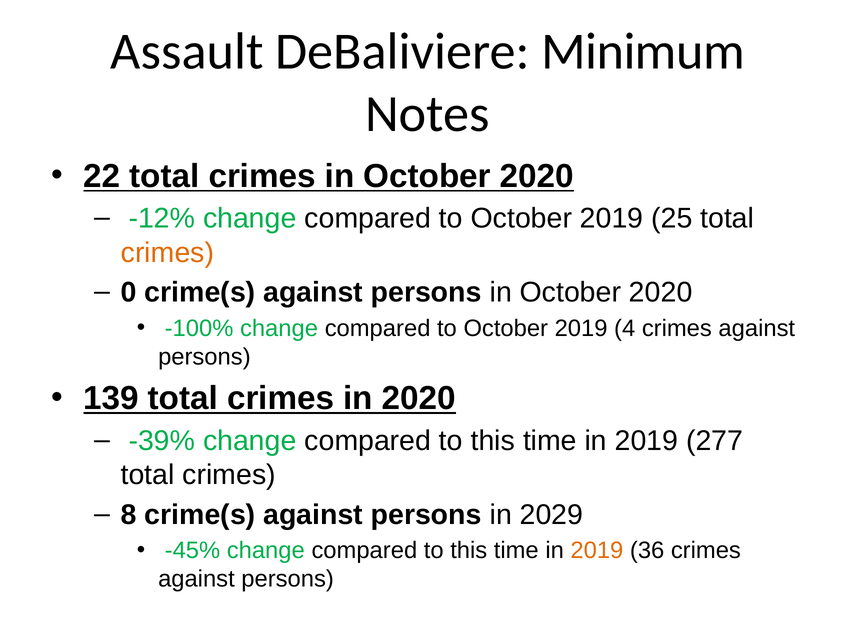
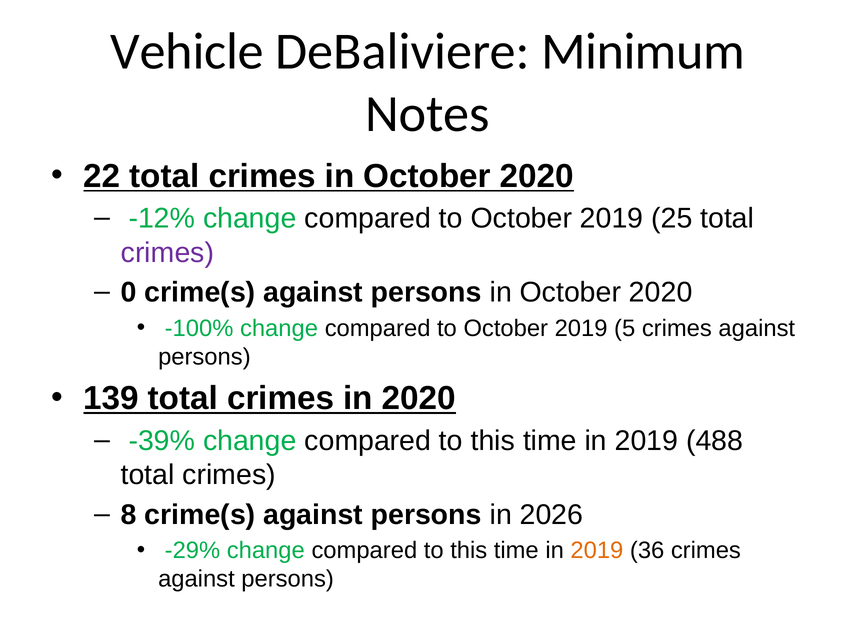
Assault: Assault -> Vehicle
crimes at (167, 253) colour: orange -> purple
4: 4 -> 5
277: 277 -> 488
2029: 2029 -> 2026
-45%: -45% -> -29%
